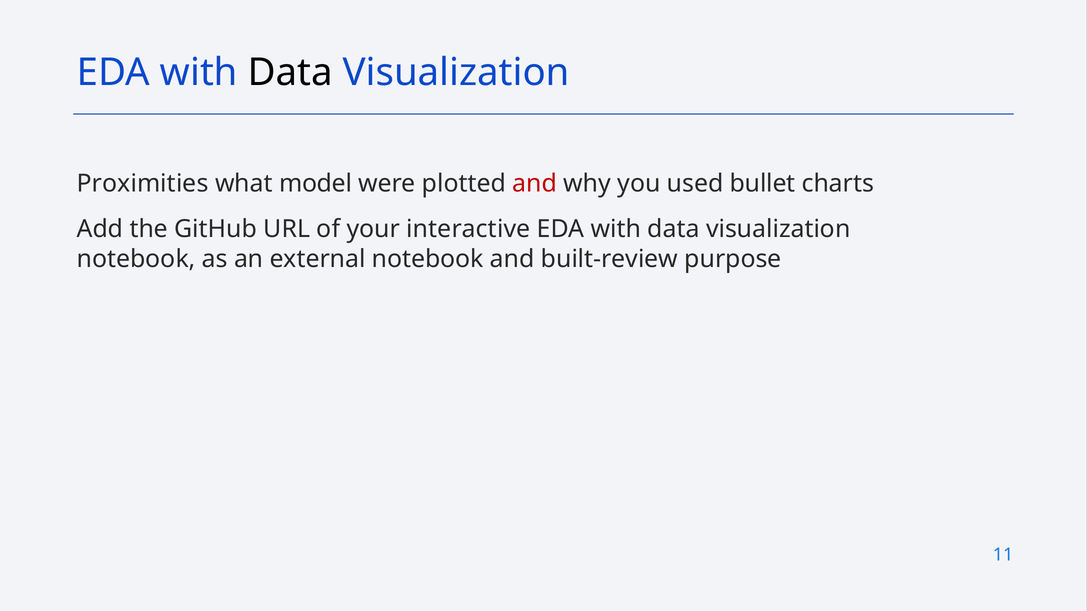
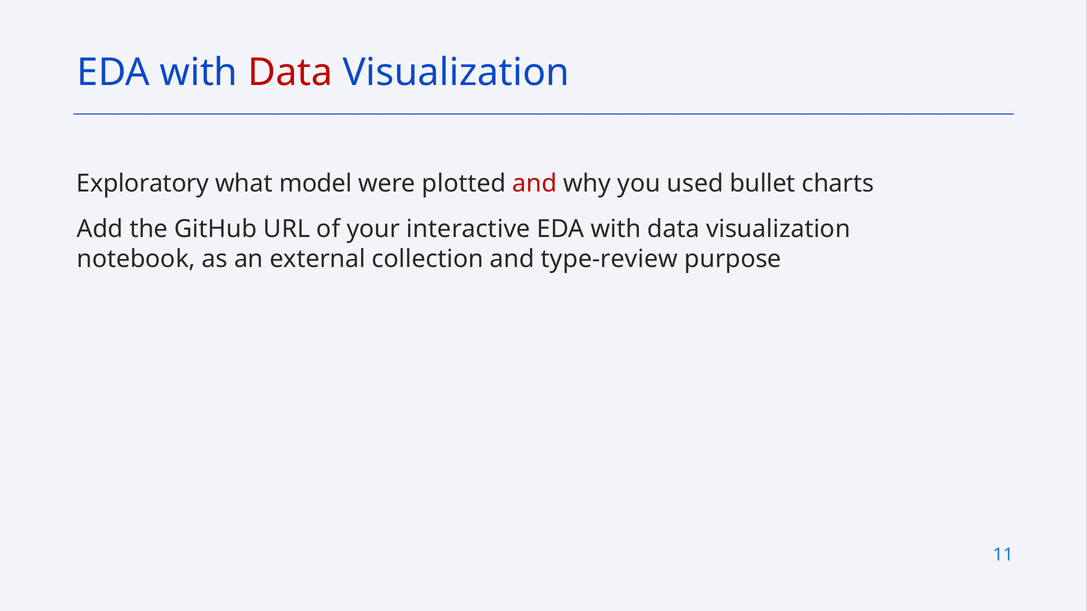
Data at (290, 73) colour: black -> red
Proximities: Proximities -> Exploratory
external notebook: notebook -> collection
built-review: built-review -> type-review
